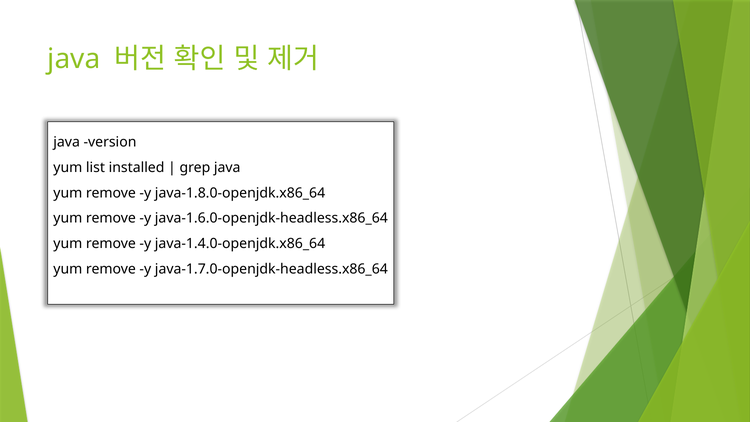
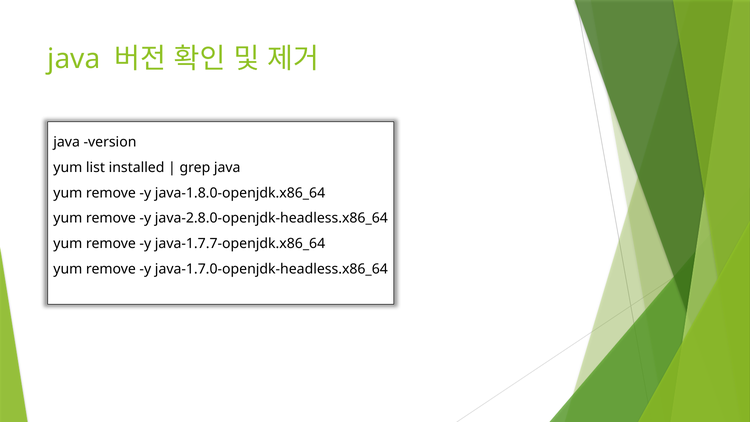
java-1.6.0-openjdk-headless.x86_64: java-1.6.0-openjdk-headless.x86_64 -> java-2.8.0-openjdk-headless.x86_64
java-1.4.0-openjdk.x86_64: java-1.4.0-openjdk.x86_64 -> java-1.7.7-openjdk.x86_64
